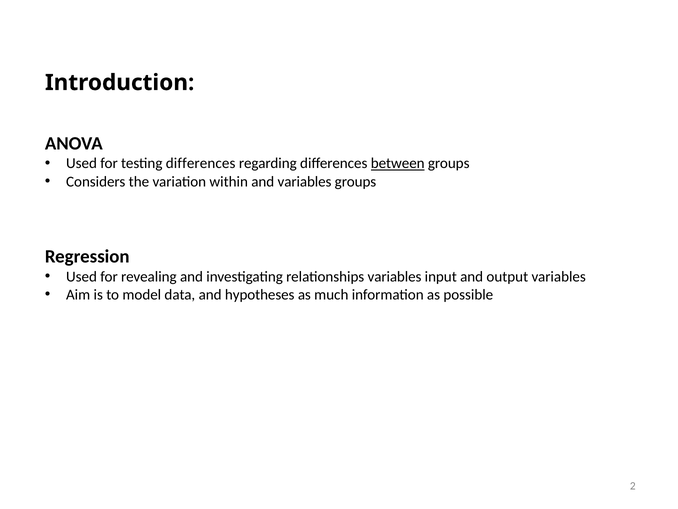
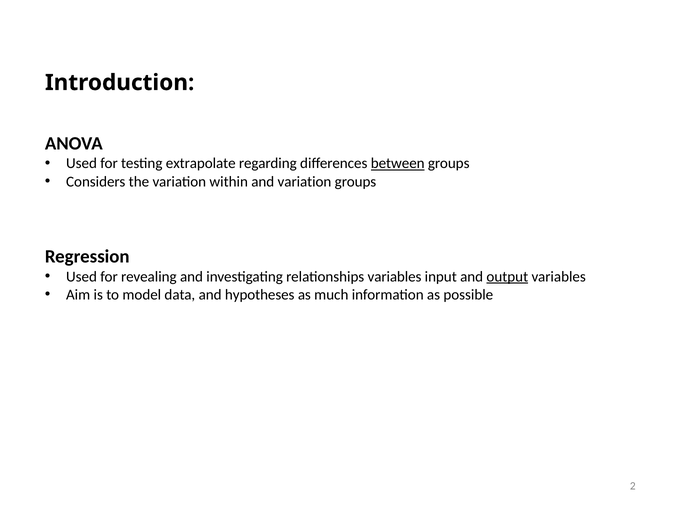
testing differences: differences -> extrapolate
and variables: variables -> variation
output underline: none -> present
